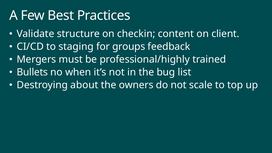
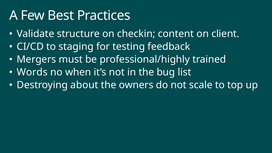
groups: groups -> testing
Bullets: Bullets -> Words
